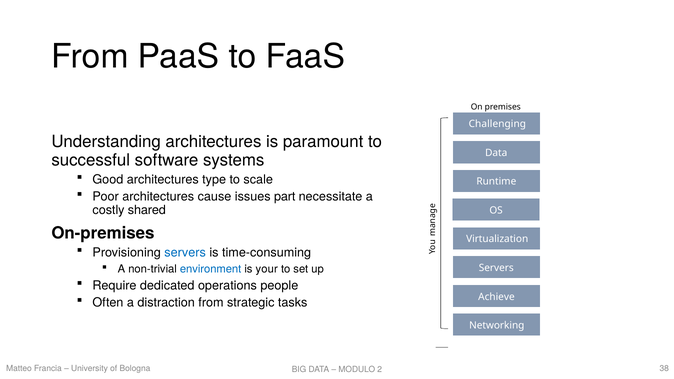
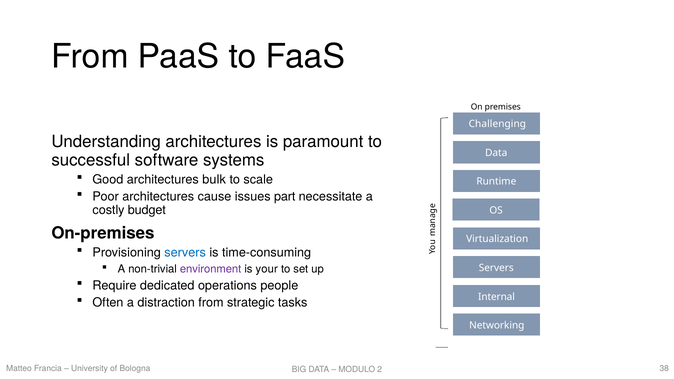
type: type -> bulk
shared: shared -> budget
environment colour: blue -> purple
Achieve: Achieve -> Internal
